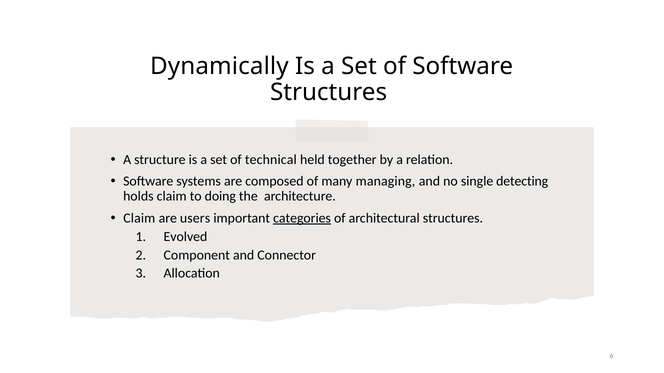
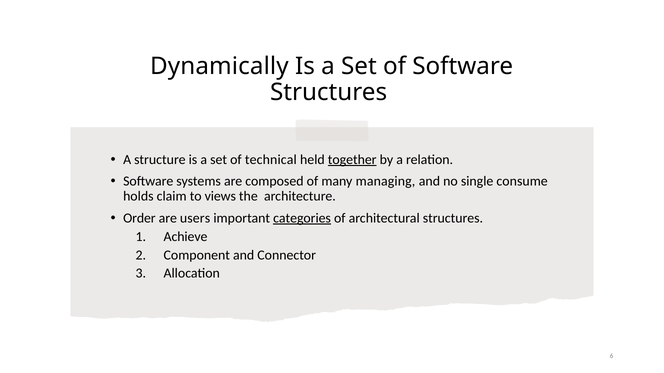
together underline: none -> present
detecting: detecting -> consume
doing: doing -> views
Claim at (139, 219): Claim -> Order
Evolved: Evolved -> Achieve
